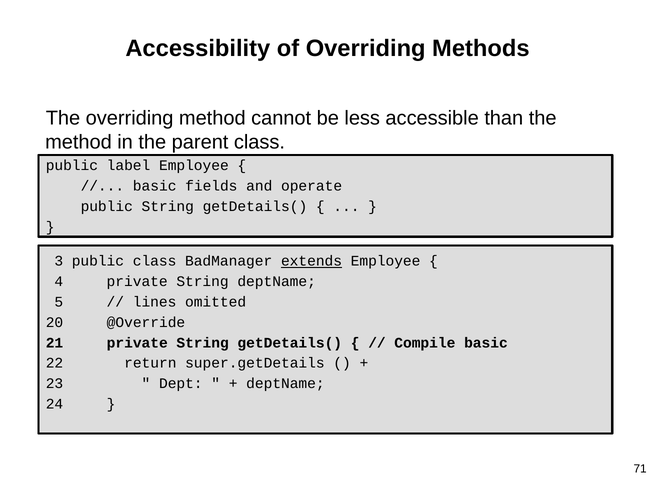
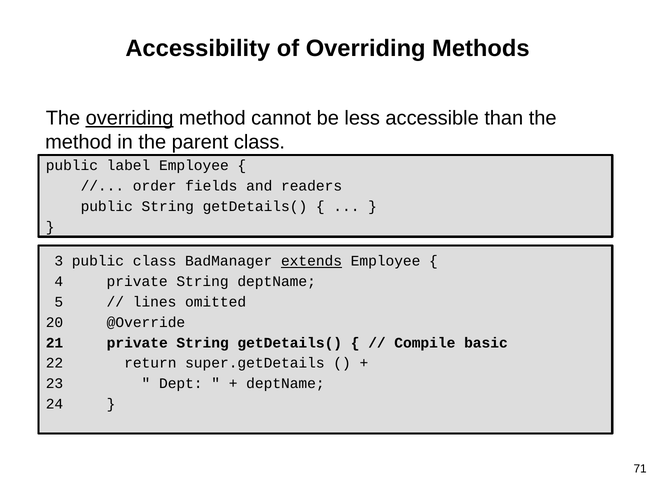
overriding at (130, 118) underline: none -> present
basic at (155, 186): basic -> order
operate: operate -> readers
